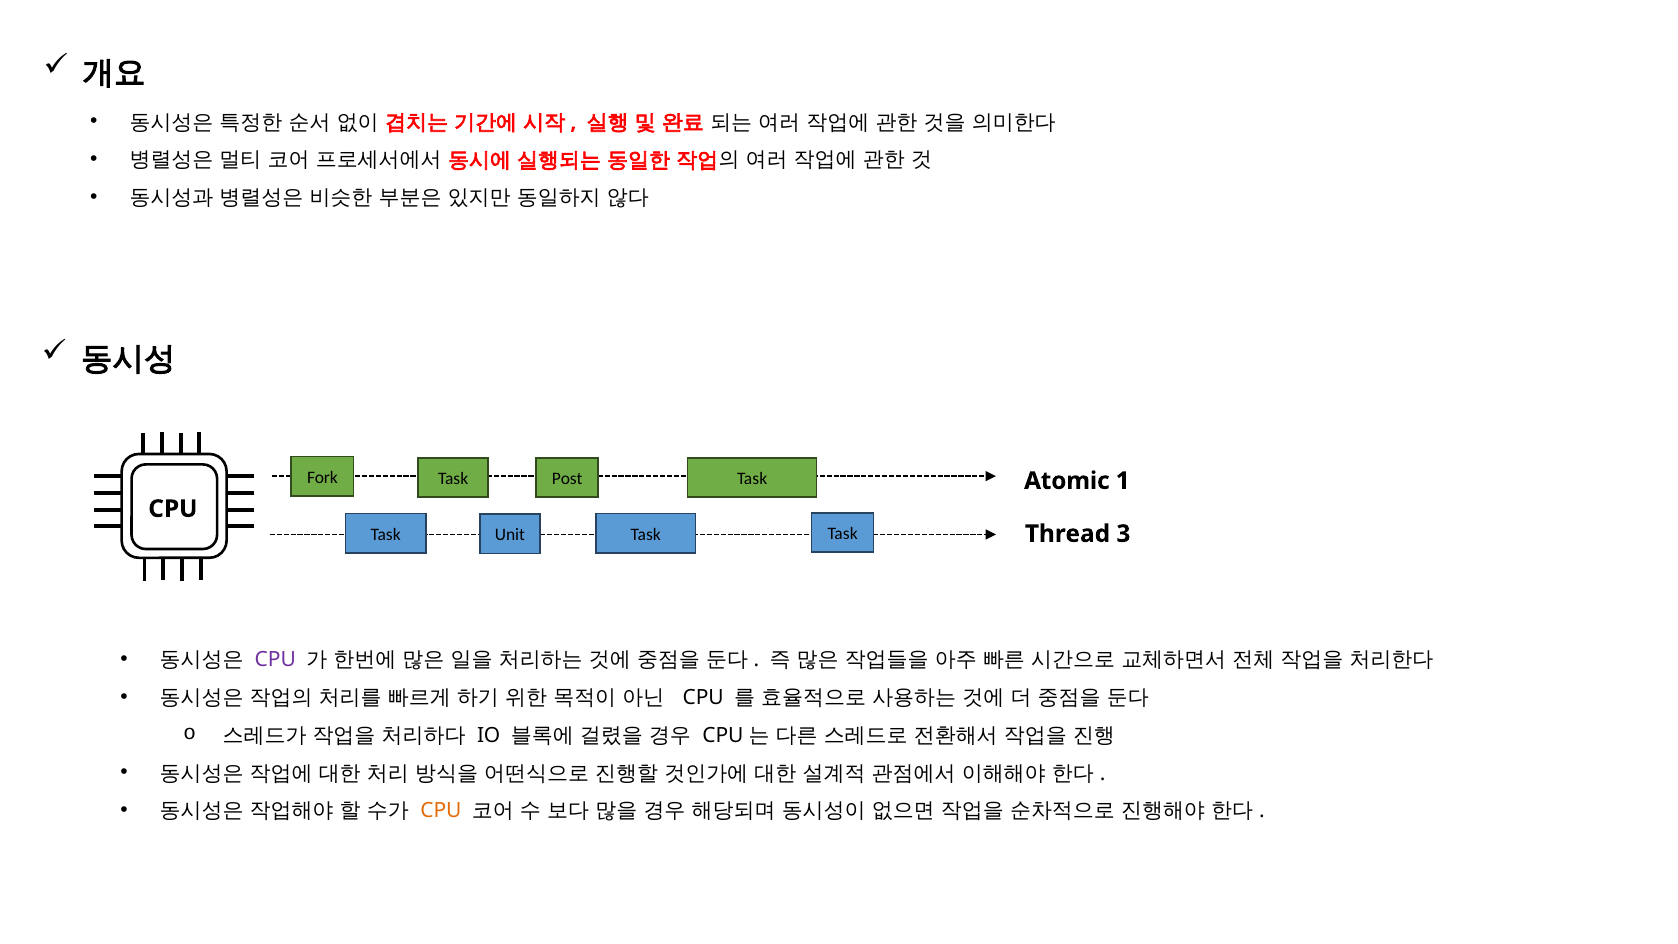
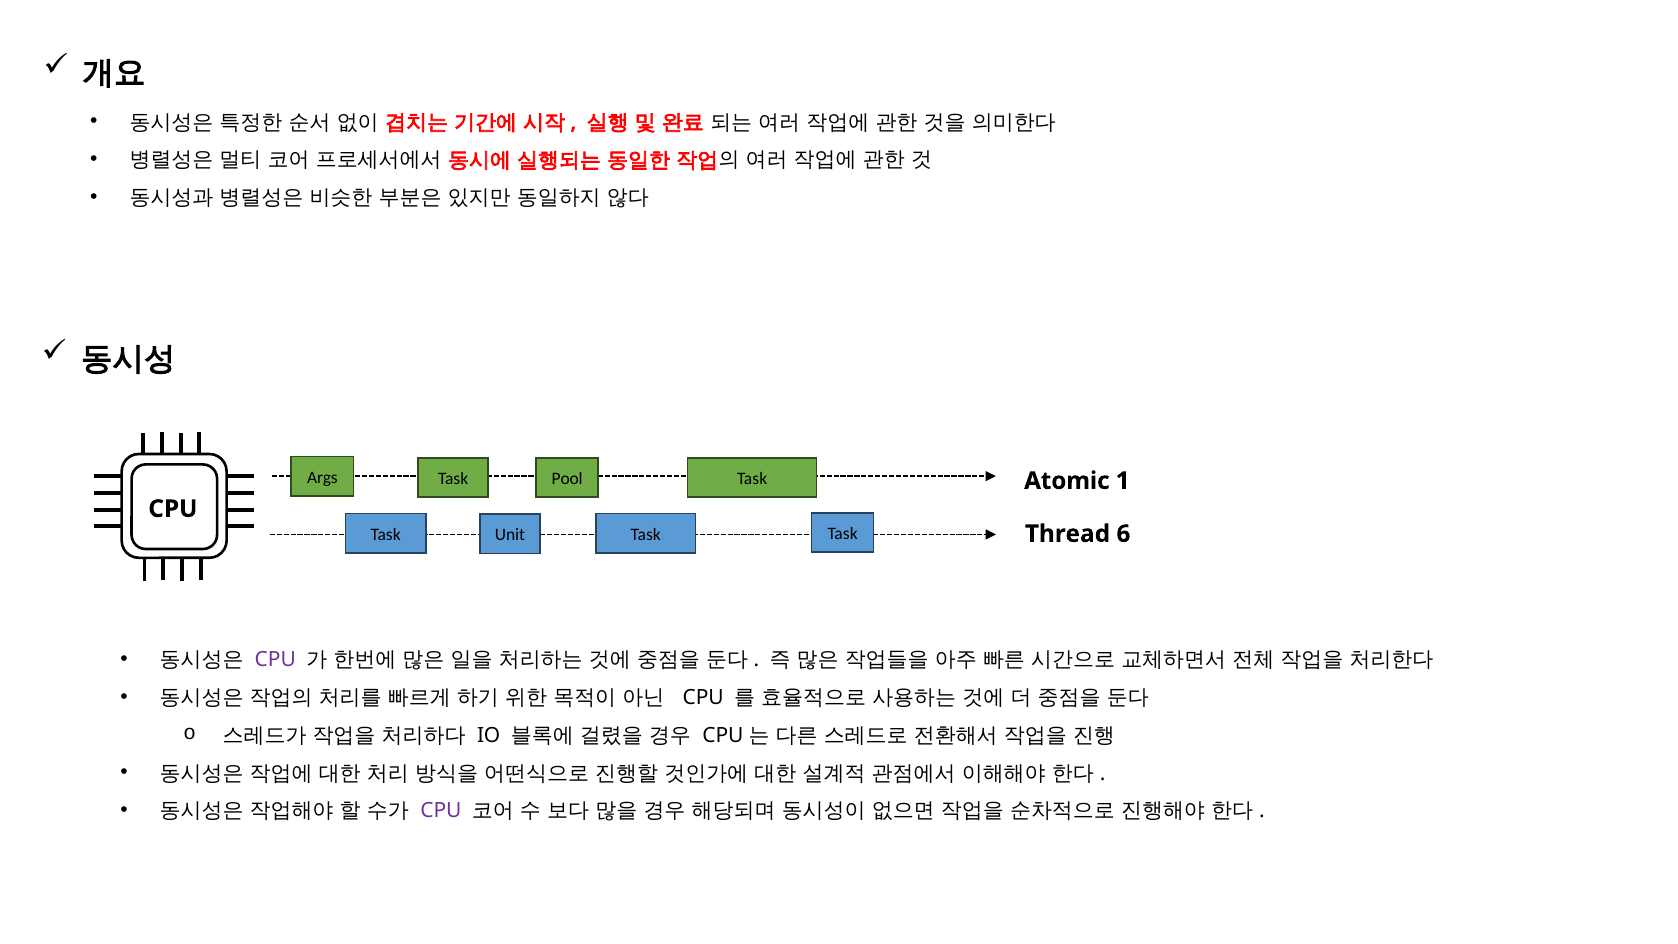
Fork: Fork -> Args
Post: Post -> Pool
3: 3 -> 6
CPU at (441, 811) colour: orange -> purple
